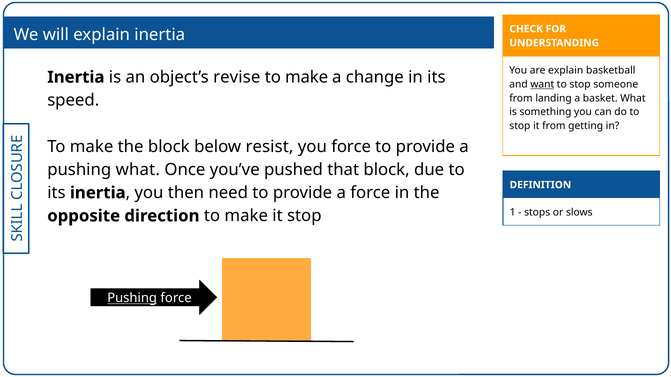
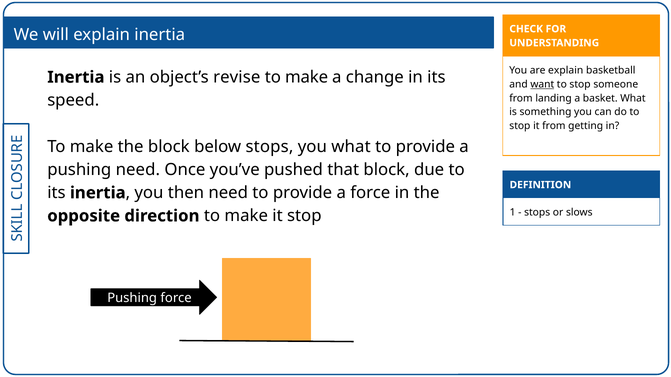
below resist: resist -> stops
you force: force -> what
pushing what: what -> need
Pushing at (132, 299) underline: present -> none
